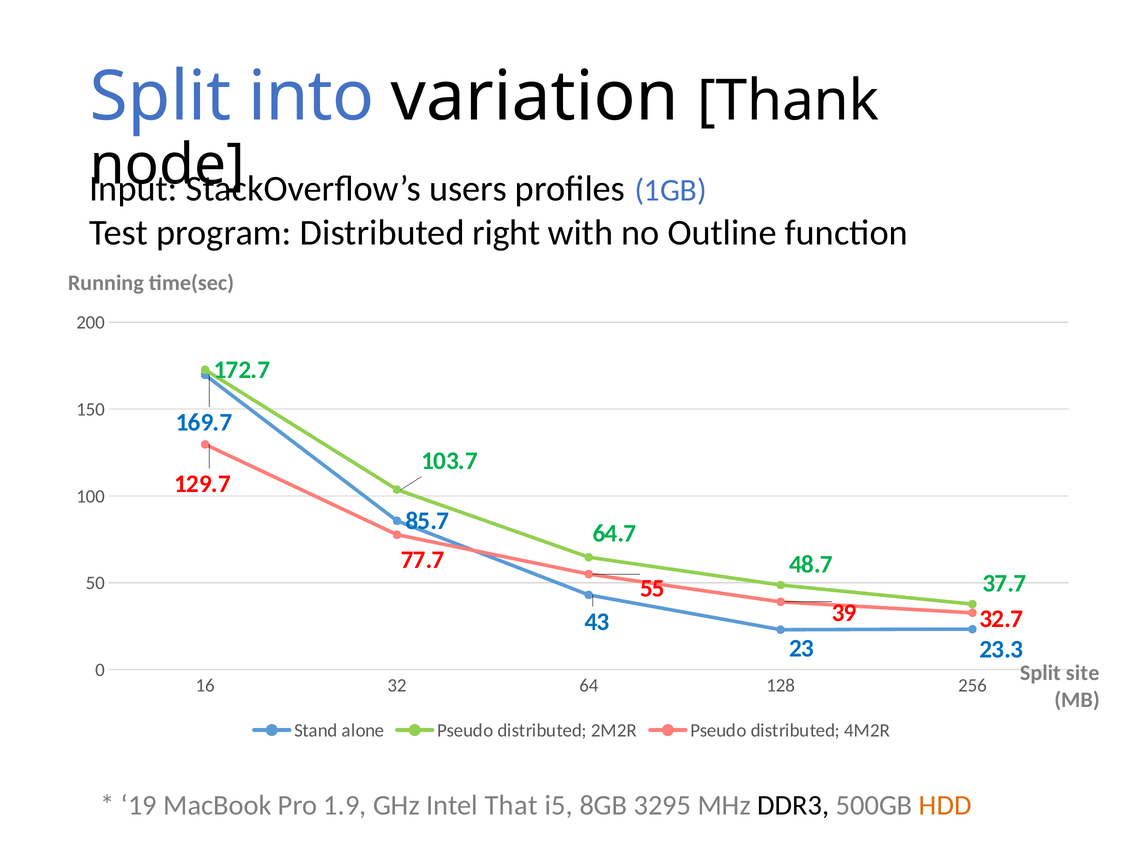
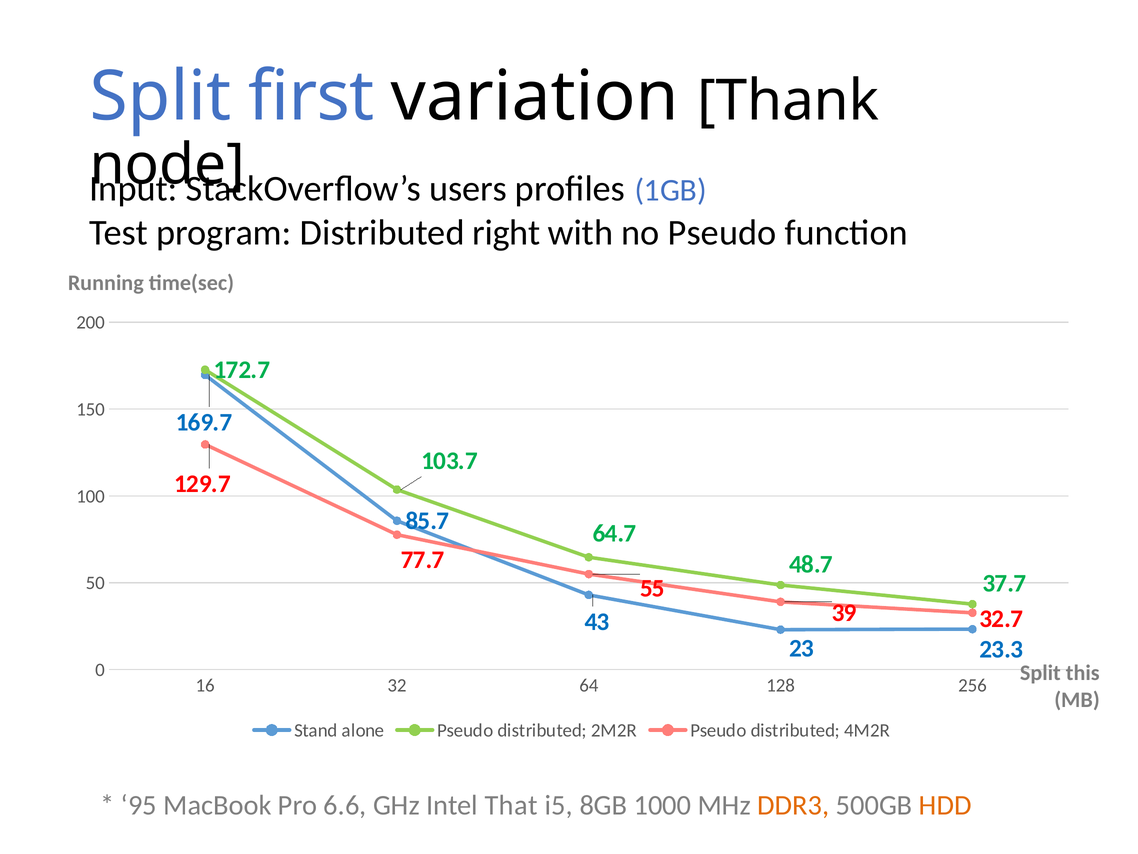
into: into -> first
no Outline: Outline -> Pseudo
site: site -> this
19: 19 -> 95
1.9: 1.9 -> 6.6
3295: 3295 -> 1000
DDR3 colour: black -> orange
